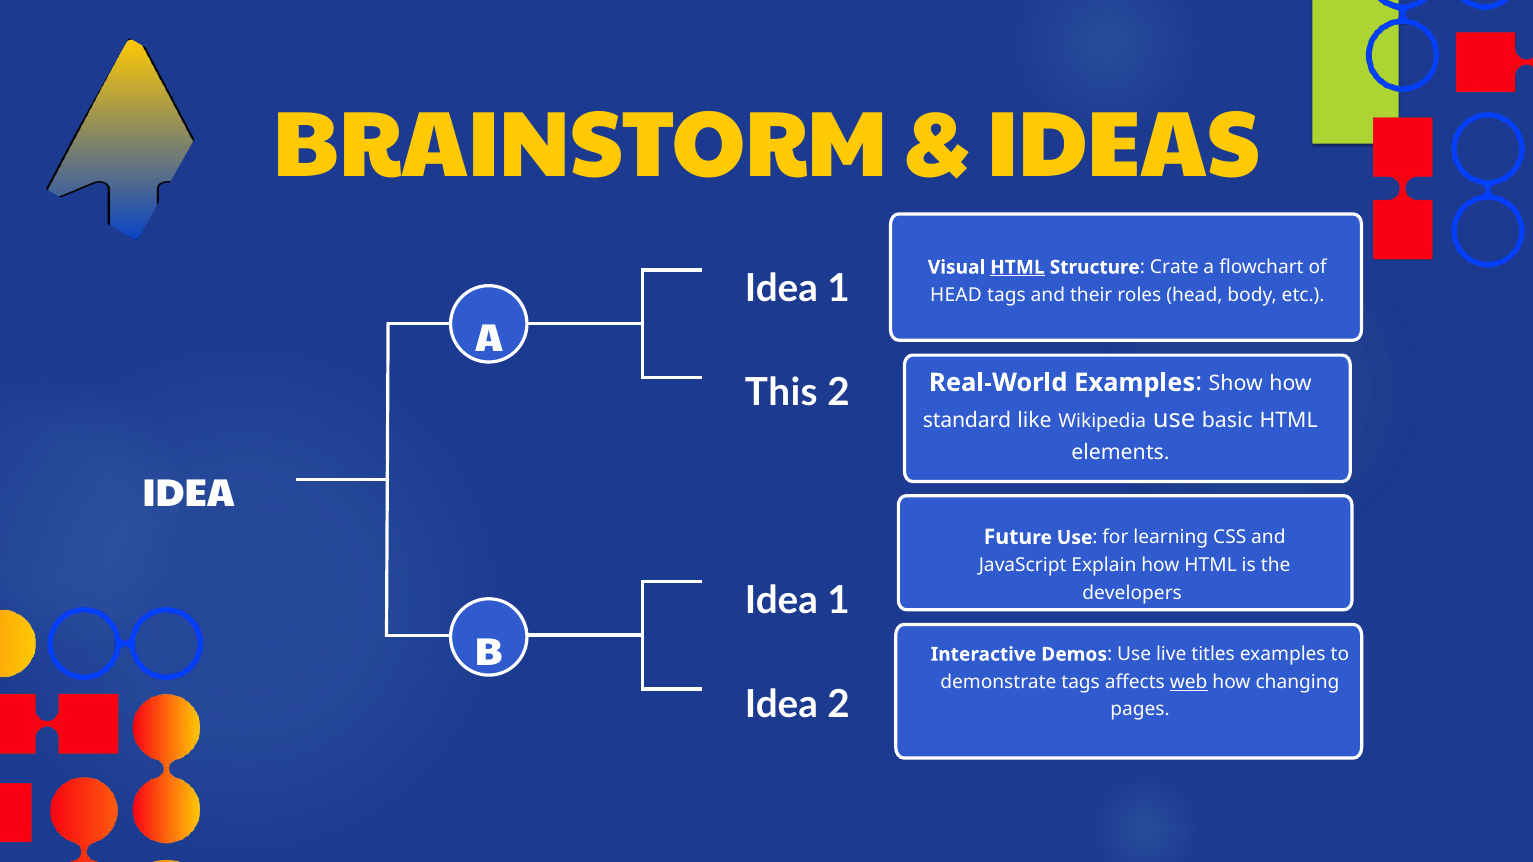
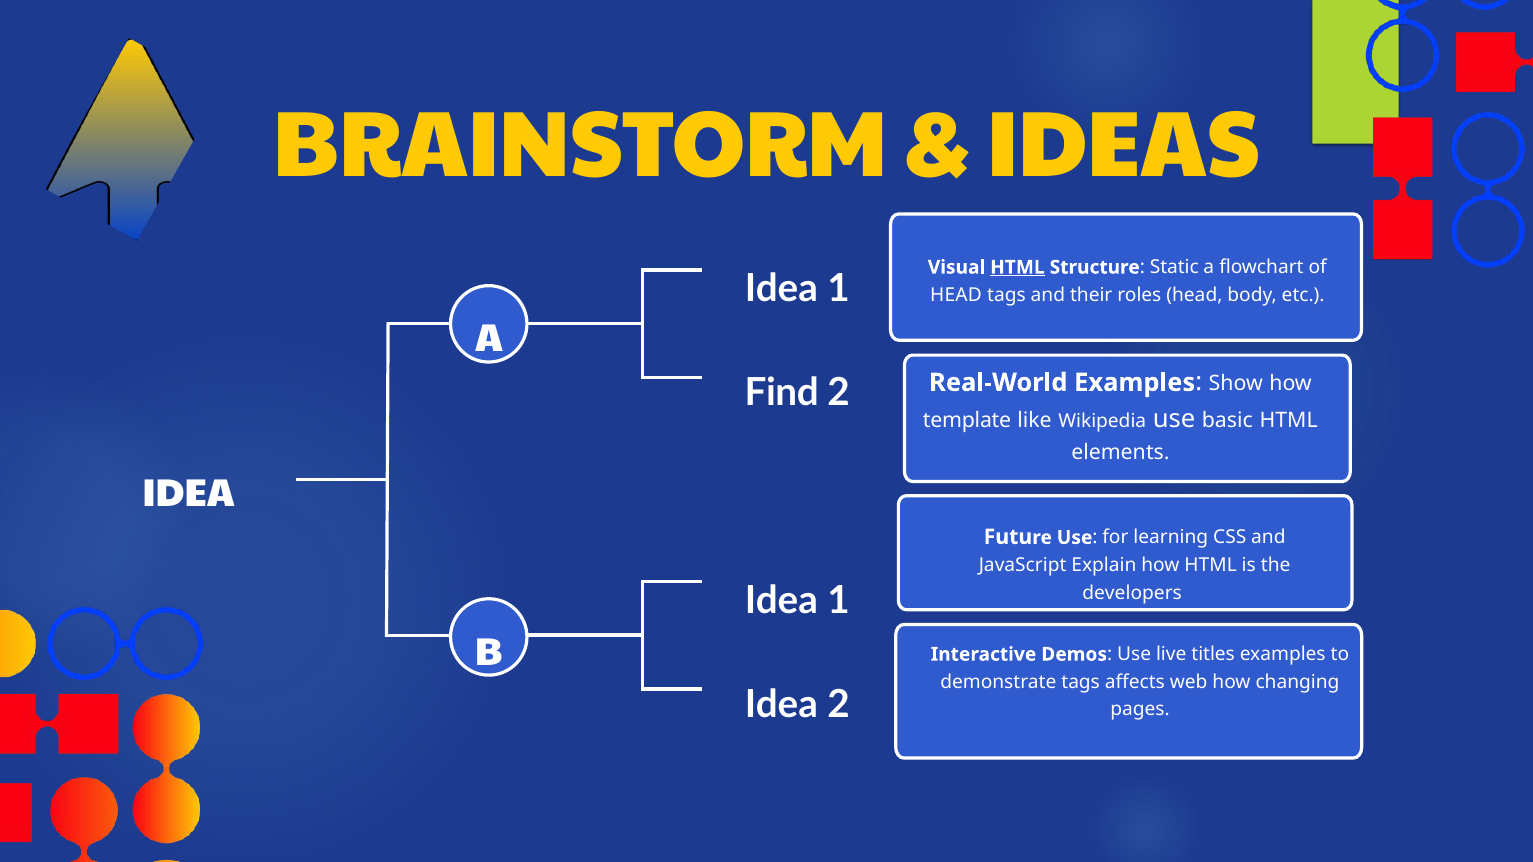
Crate: Crate -> Static
This: This -> Find
standard: standard -> template
web underline: present -> none
